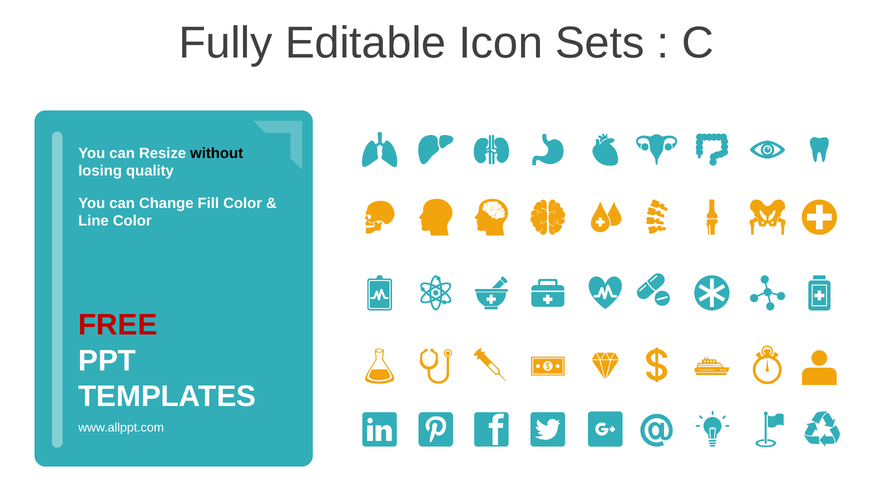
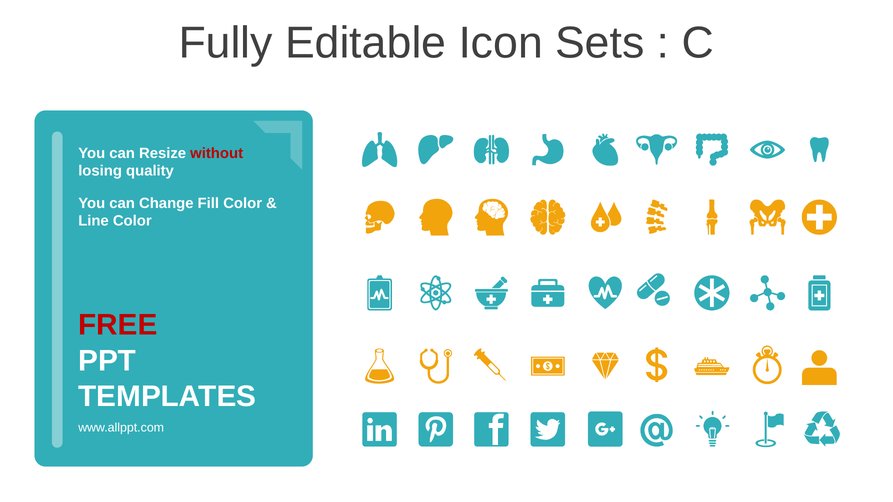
without colour: black -> red
